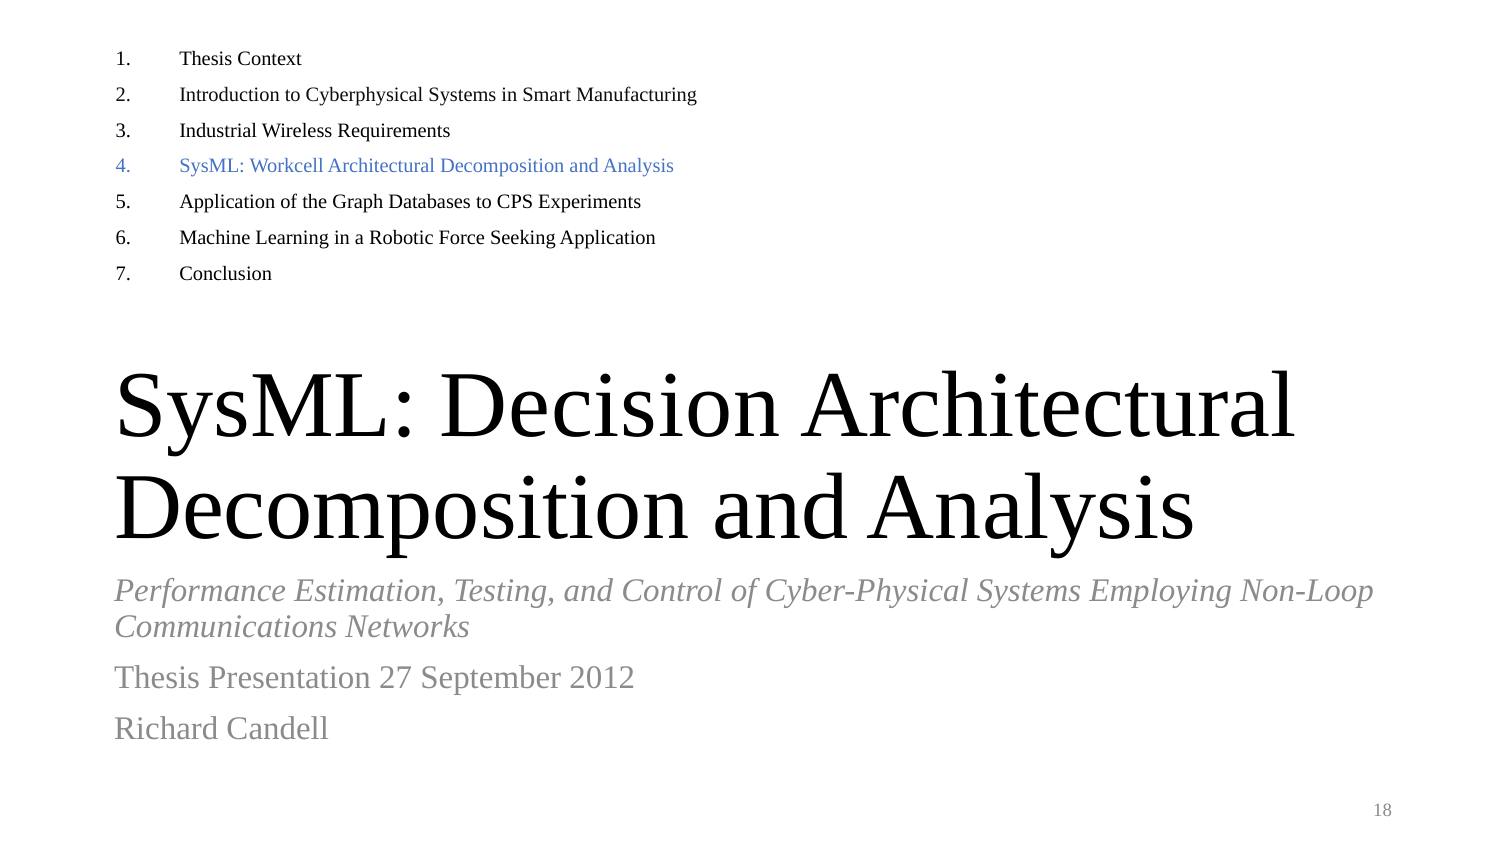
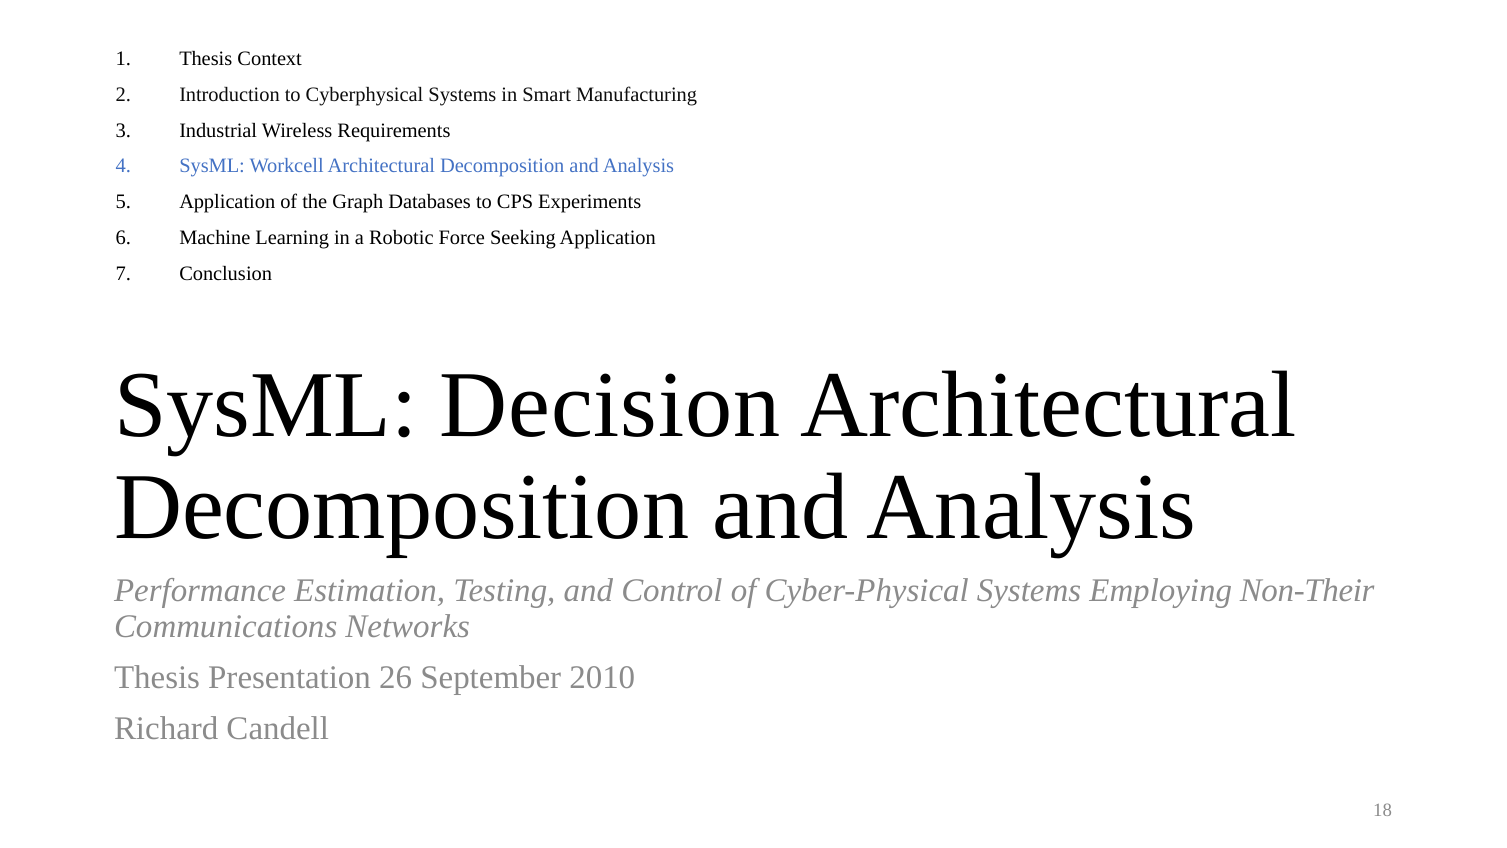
Non-Loop: Non-Loop -> Non-Their
27: 27 -> 26
2012: 2012 -> 2010
